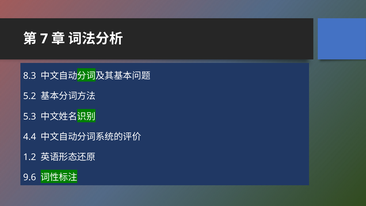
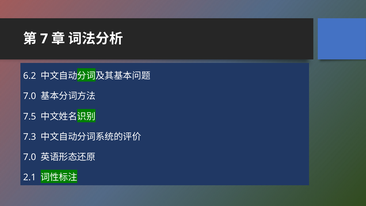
8.3: 8.3 -> 6.2
5.2 at (30, 96): 5.2 -> 7.0
5.3: 5.3 -> 7.5
4.4: 4.4 -> 7.3
1.2 at (30, 157): 1.2 -> 7.0
9.6: 9.6 -> 2.1
